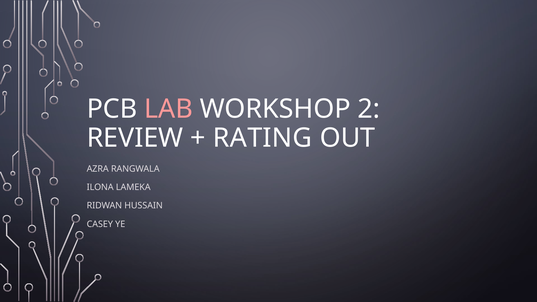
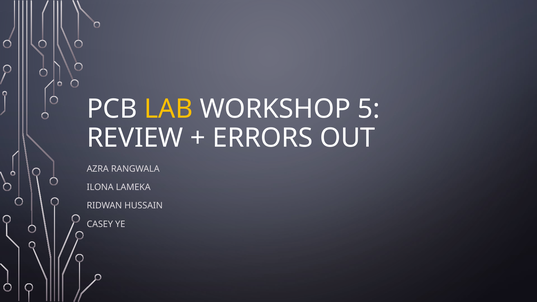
LAB colour: pink -> yellow
2: 2 -> 5
RATING: RATING -> ERRORS
